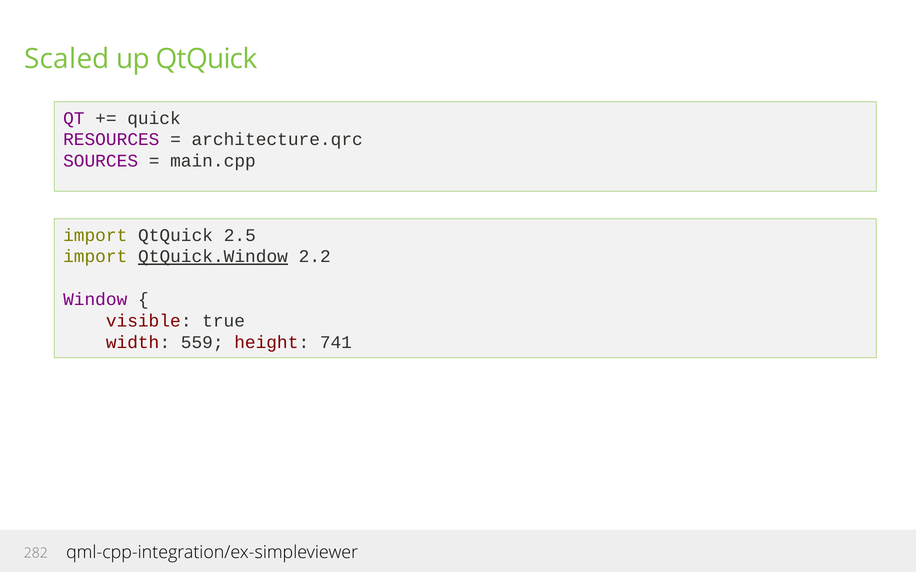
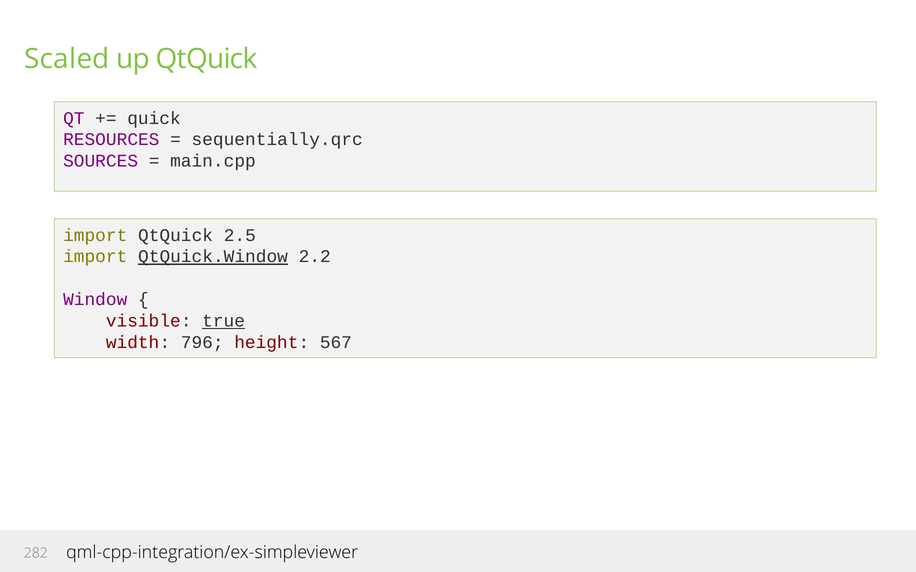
architecture.qrc: architecture.qrc -> sequentially.qrc
true underline: none -> present
559: 559 -> 796
741: 741 -> 567
